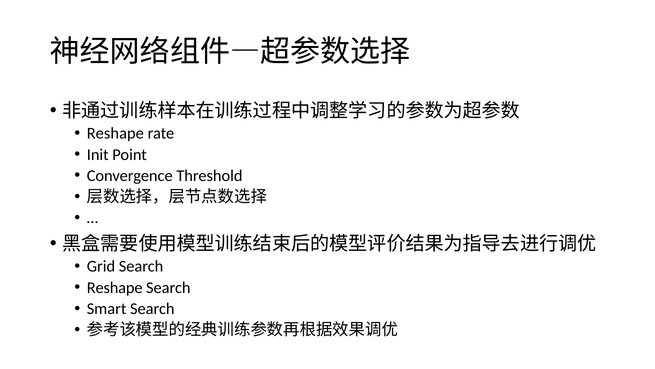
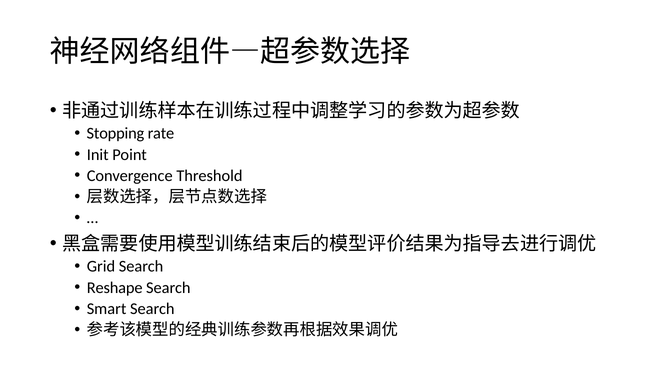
Reshape at (115, 133): Reshape -> Stopping
